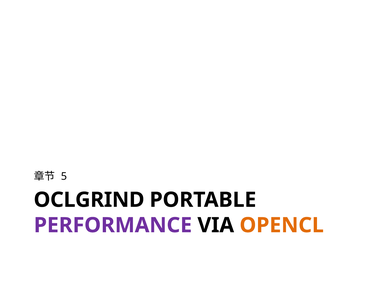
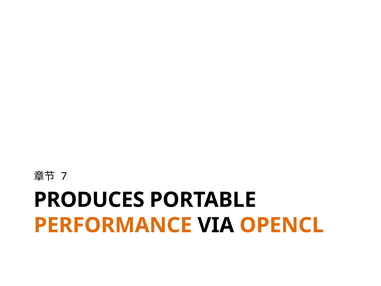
5: 5 -> 7
OCLGRIND: OCLGRIND -> PRODUCES
PERFORMANCE colour: purple -> orange
